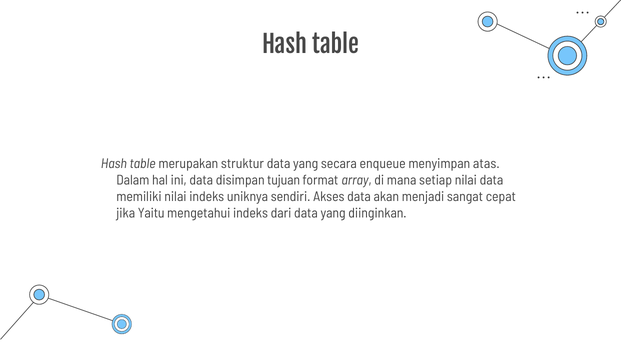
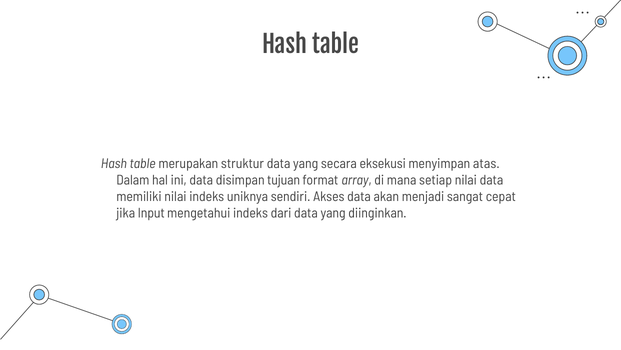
enqueue: enqueue -> eksekusi
Yaitu: Yaitu -> Input
